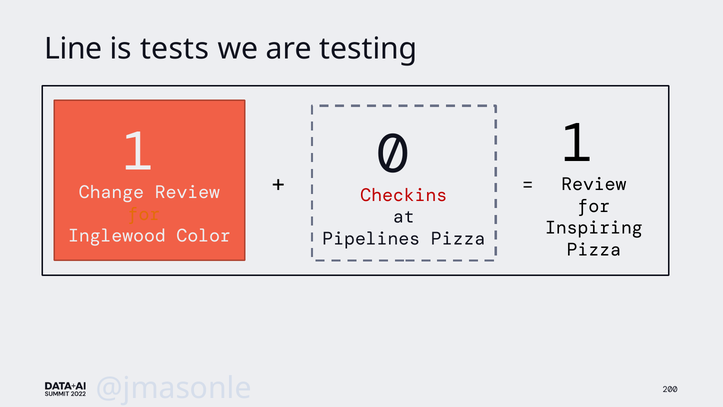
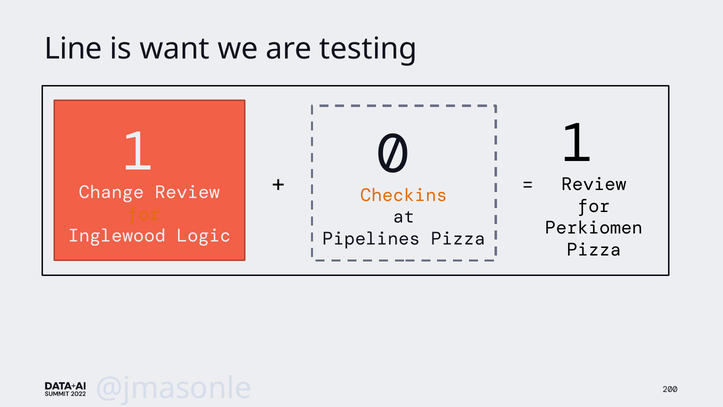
tests: tests -> want
Checkins colour: red -> orange
Inspiring: Inspiring -> Perkiomen
Color: Color -> Logic
